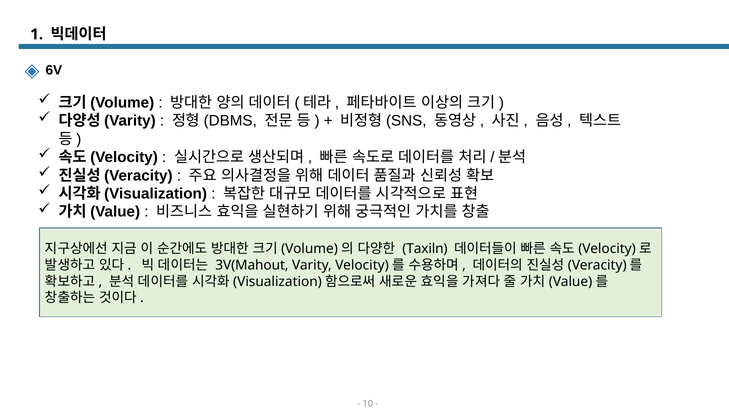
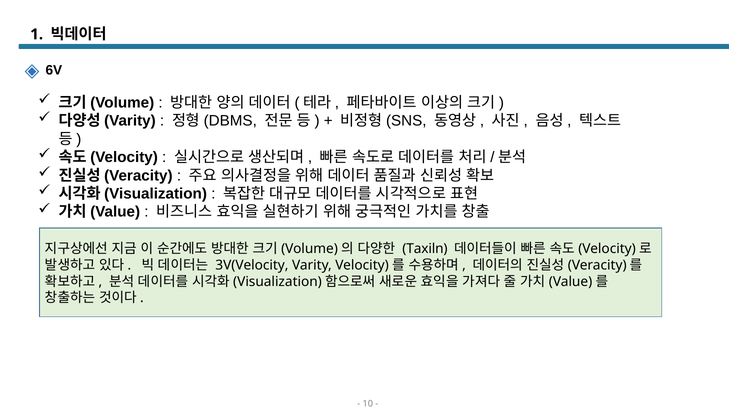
3V(Mahout: 3V(Mahout -> 3V(Velocity
